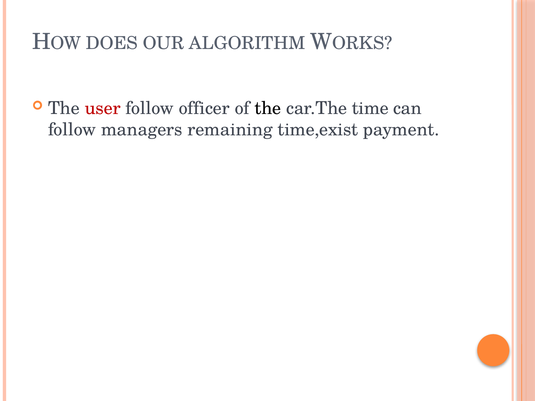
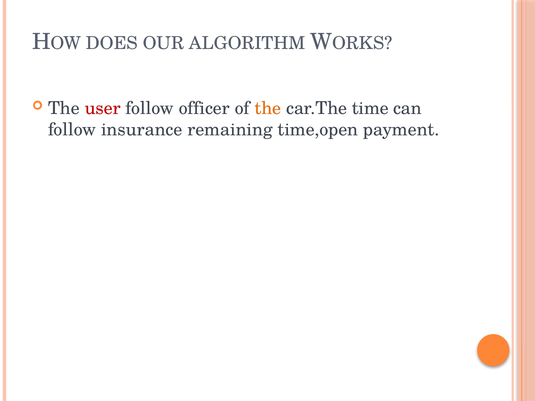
the at (268, 108) colour: black -> orange
managers: managers -> insurance
time,exist: time,exist -> time,open
